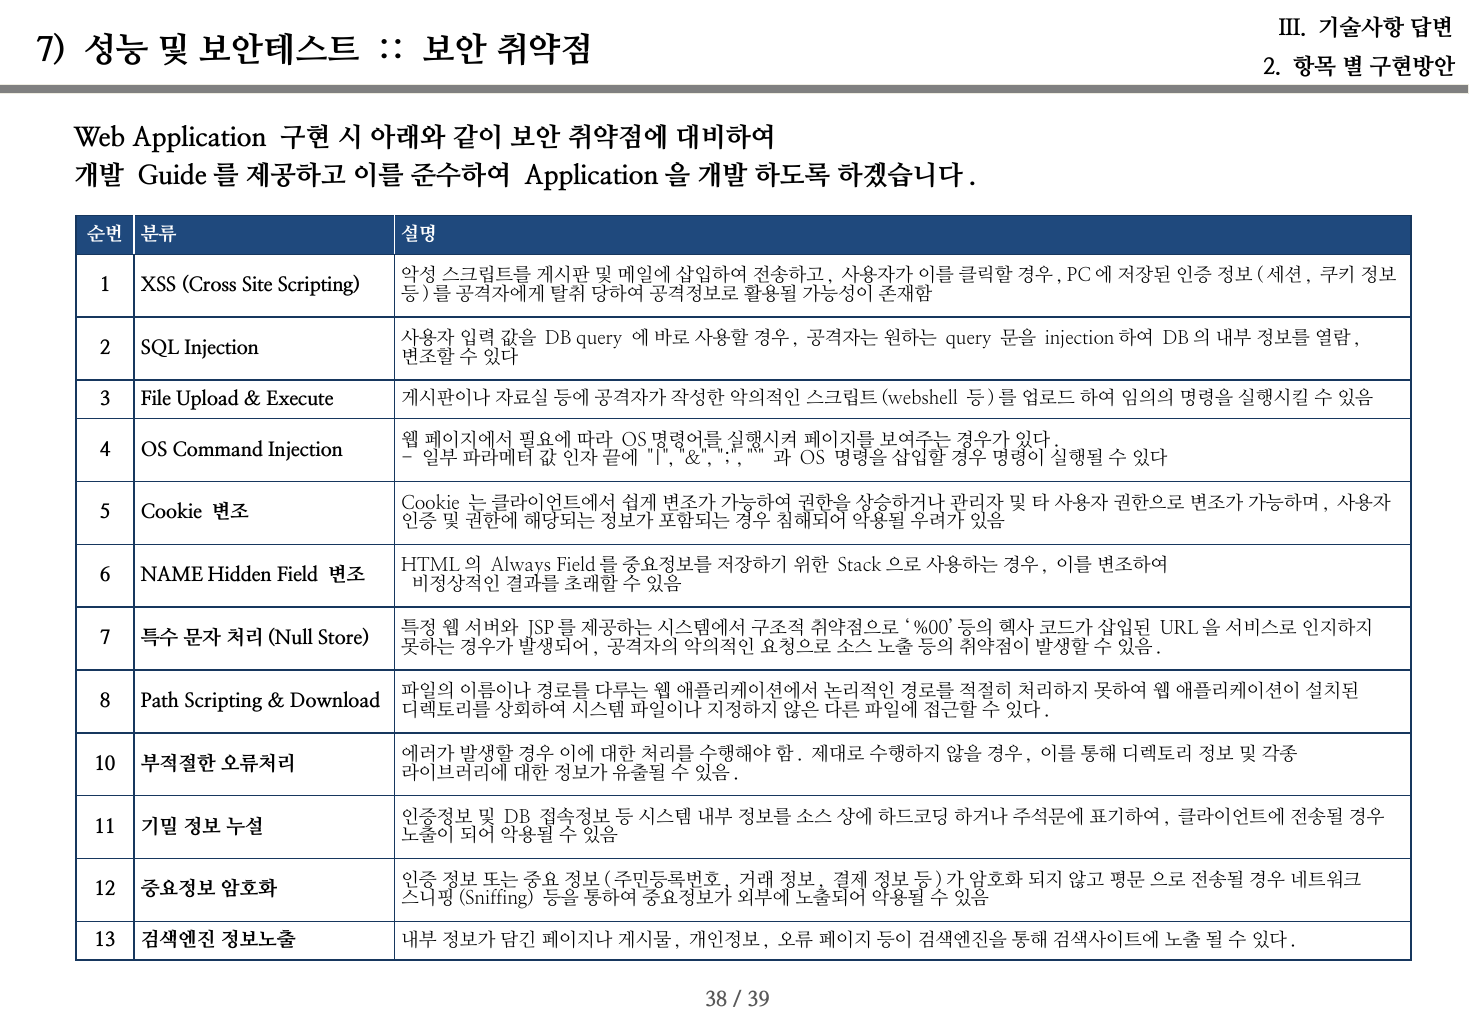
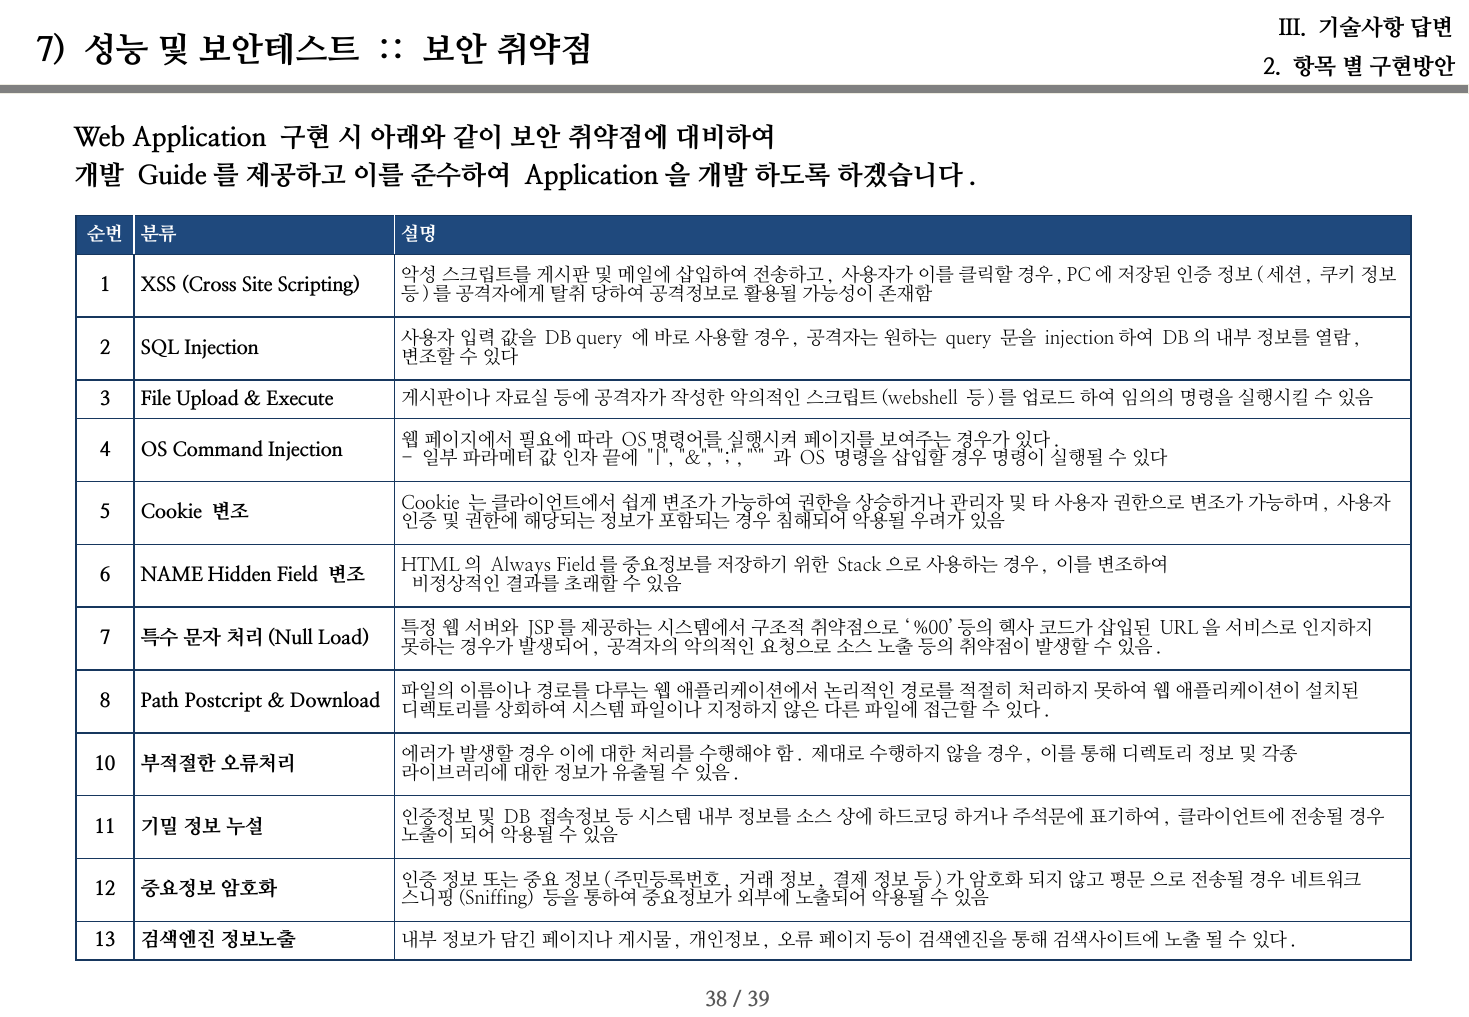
Store: Store -> Load
Path Scripting: Scripting -> Postcript
